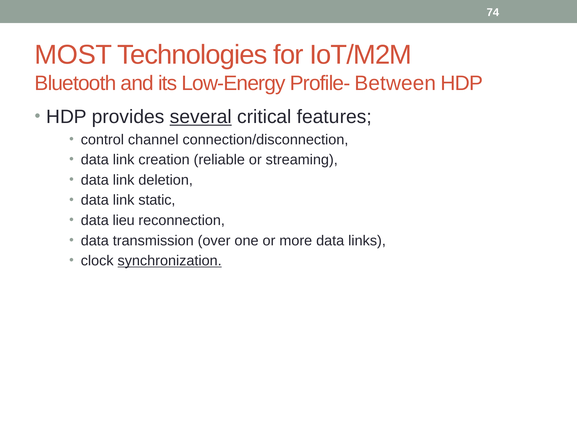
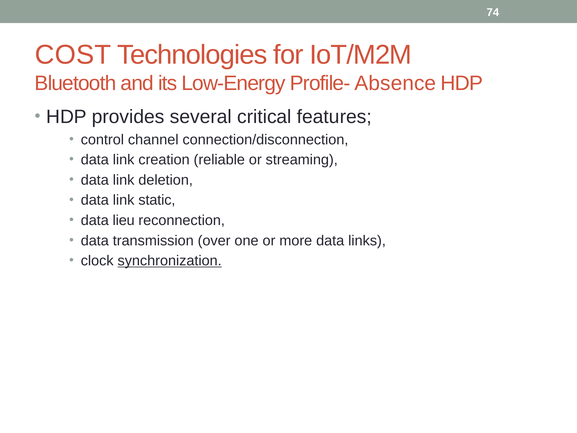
MOST: MOST -> COST
Between: Between -> Absence
several underline: present -> none
